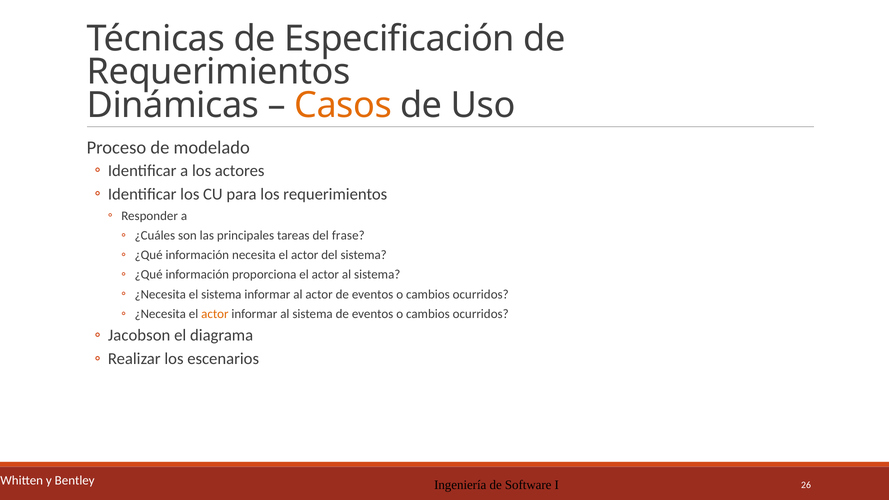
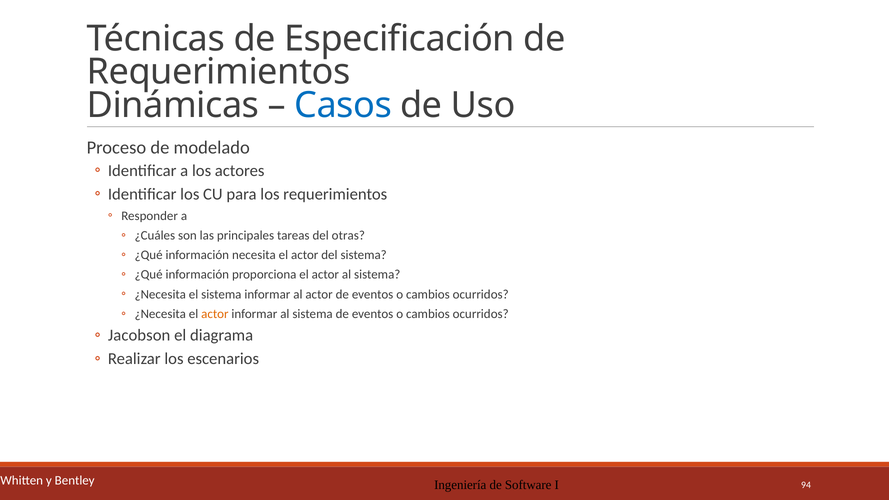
Casos colour: orange -> blue
frase: frase -> otras
26: 26 -> 94
